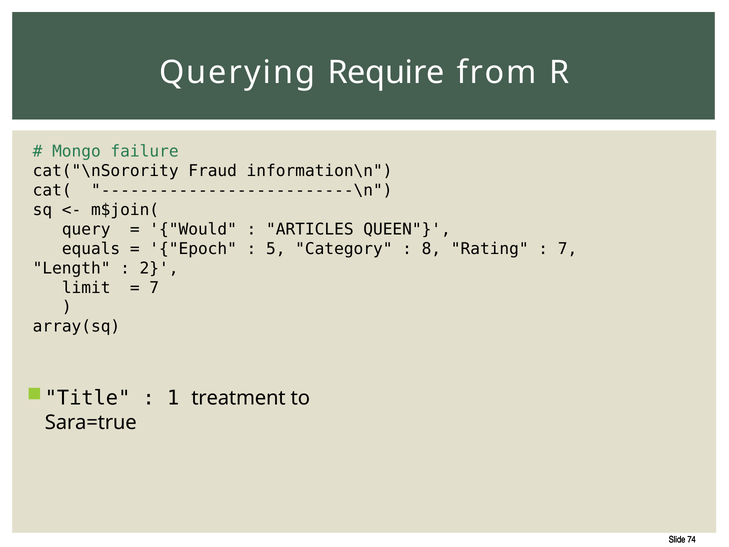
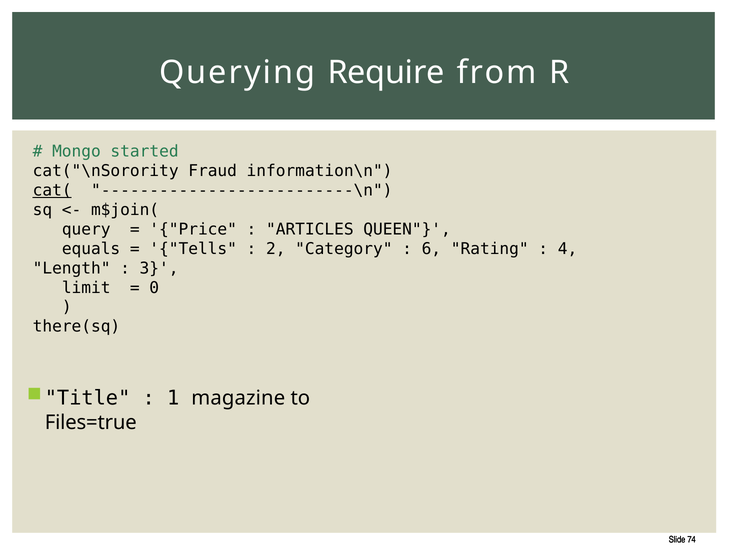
failure: failure -> started
cat( underline: none -> present
Would: Would -> Price
Epoch: Epoch -> Tells
5: 5 -> 2
8: 8 -> 6
7 at (568, 249): 7 -> 4
2: 2 -> 3
7 at (154, 288): 7 -> 0
array(sq: array(sq -> there(sq
treatment: treatment -> magazine
Sara=true: Sara=true -> Files=true
